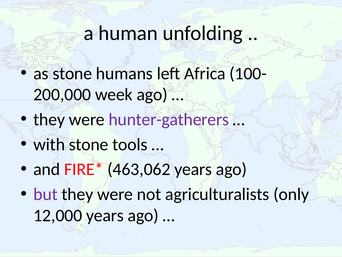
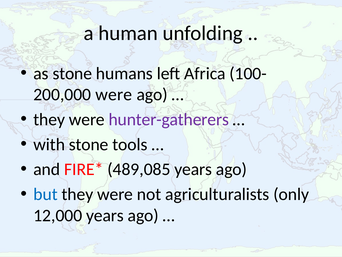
week at (114, 94): week -> were
463,062: 463,062 -> 489,085
but colour: purple -> blue
